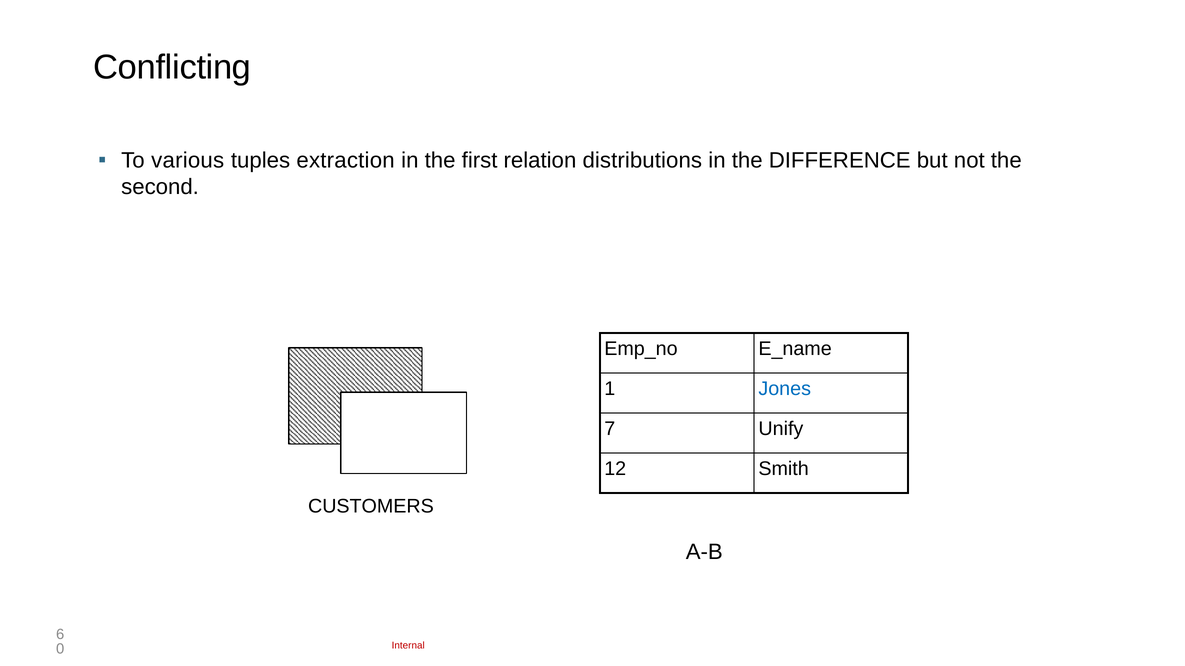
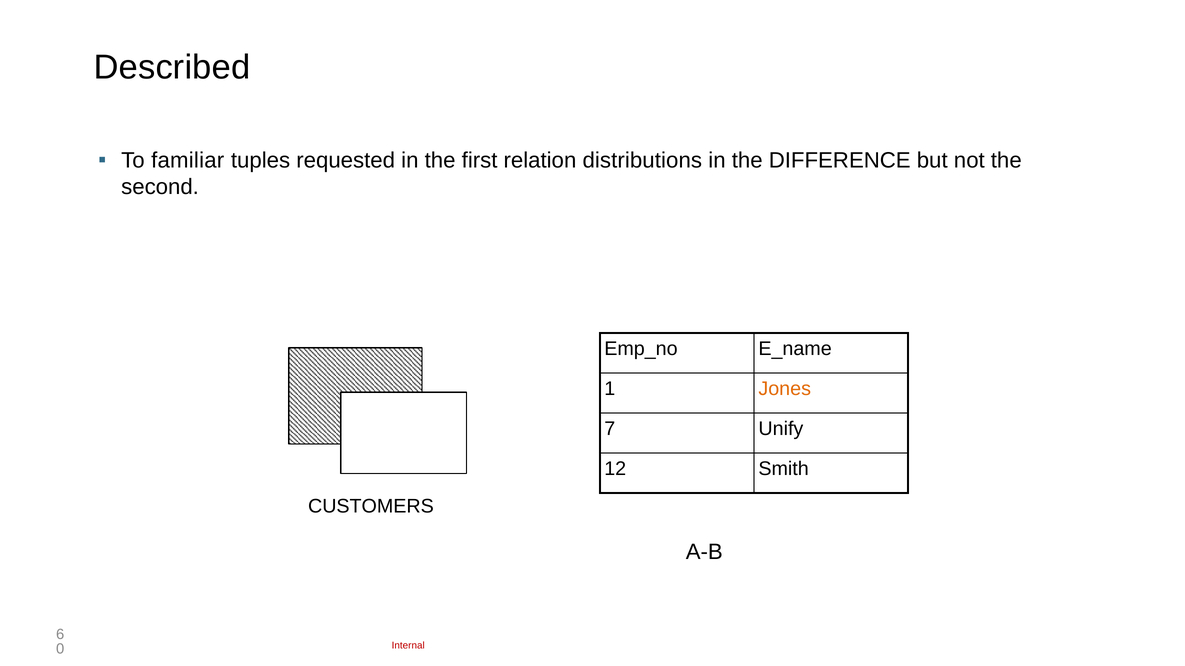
Conflicting: Conflicting -> Described
various: various -> familiar
extraction: extraction -> requested
Jones colour: blue -> orange
